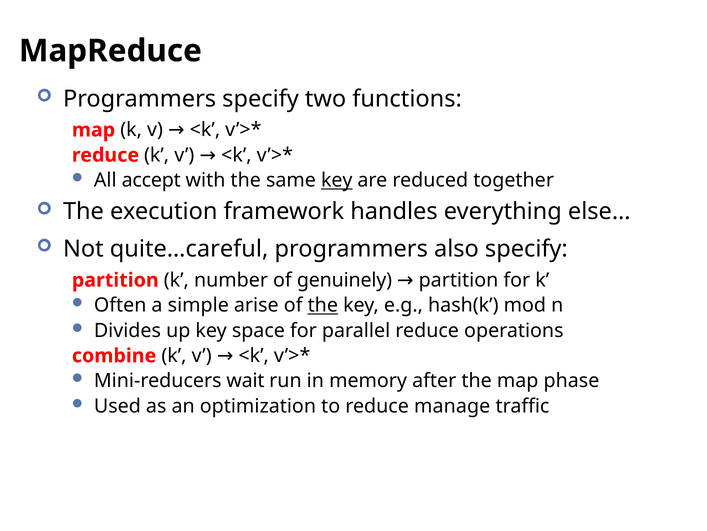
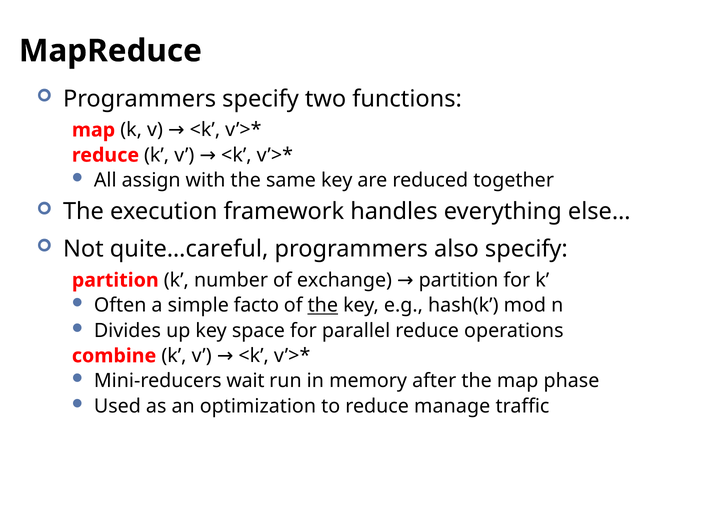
accept: accept -> assign
key at (337, 180) underline: present -> none
genuinely: genuinely -> exchange
arise: arise -> facto
